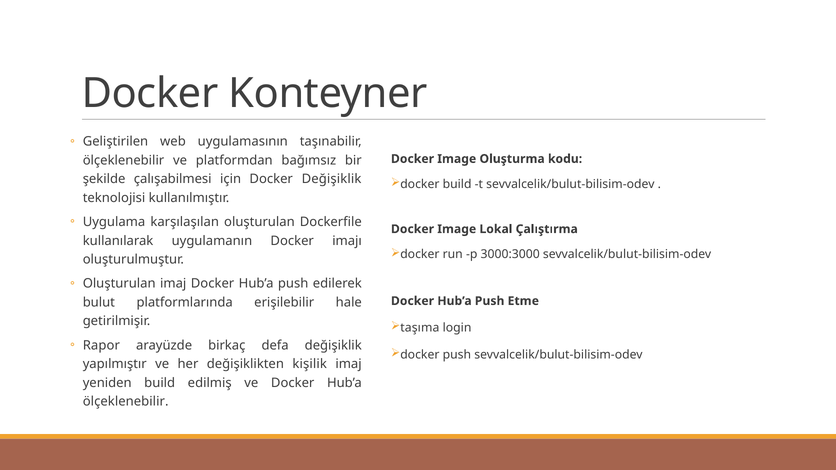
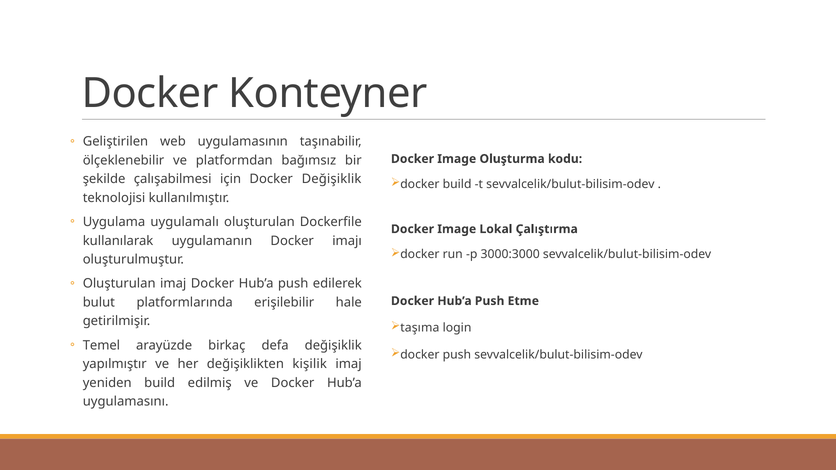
karşılaşılan: karşılaşılan -> uygulamalı
Rapor: Rapor -> Temel
ölçeklenebilir at (126, 402): ölçeklenebilir -> uygulamasını
